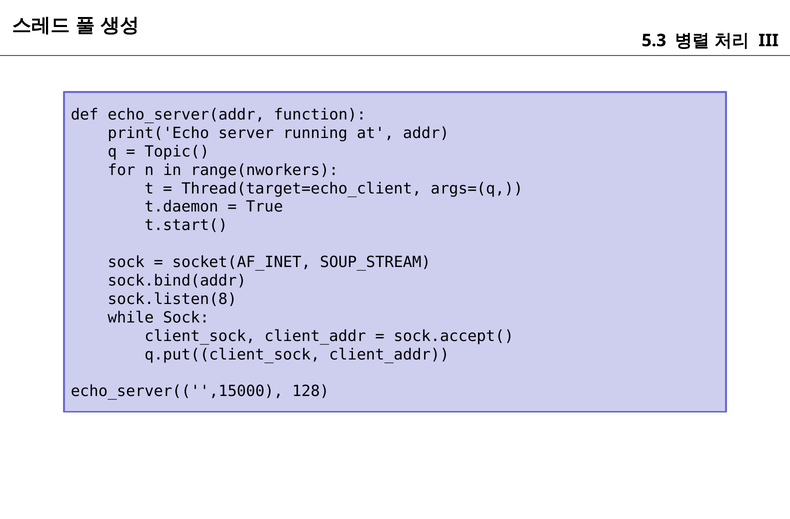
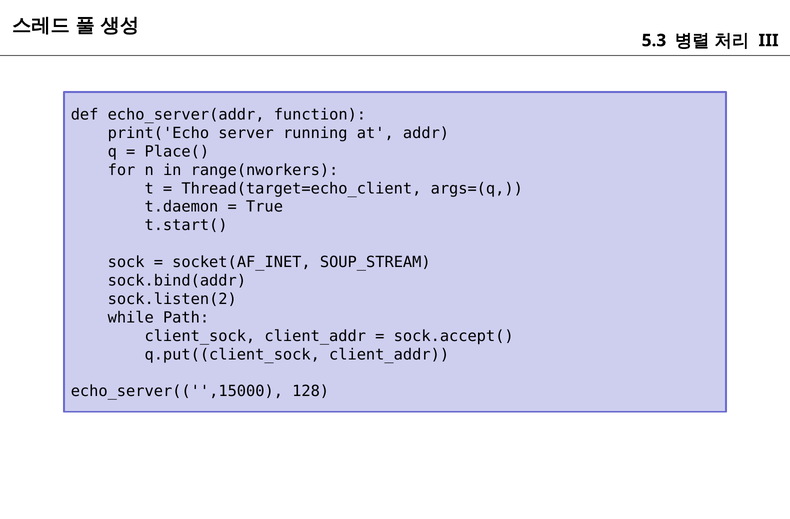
Topic(: Topic( -> Place(
sock.listen(8: sock.listen(8 -> sock.listen(2
while Sock: Sock -> Path
